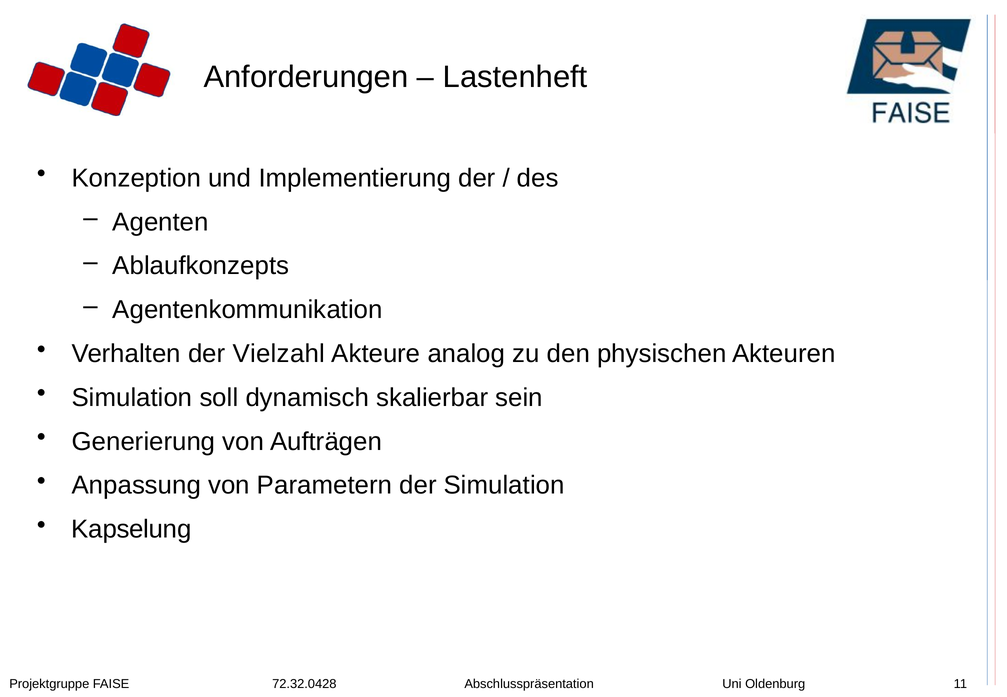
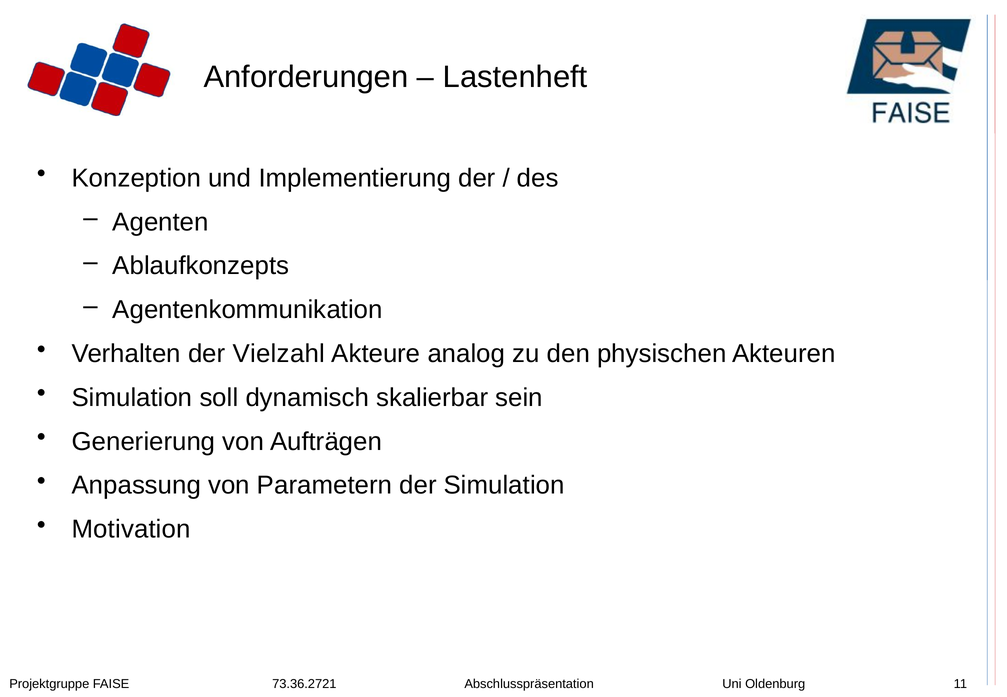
Kapselung: Kapselung -> Motivation
72.32.0428: 72.32.0428 -> 73.36.2721
